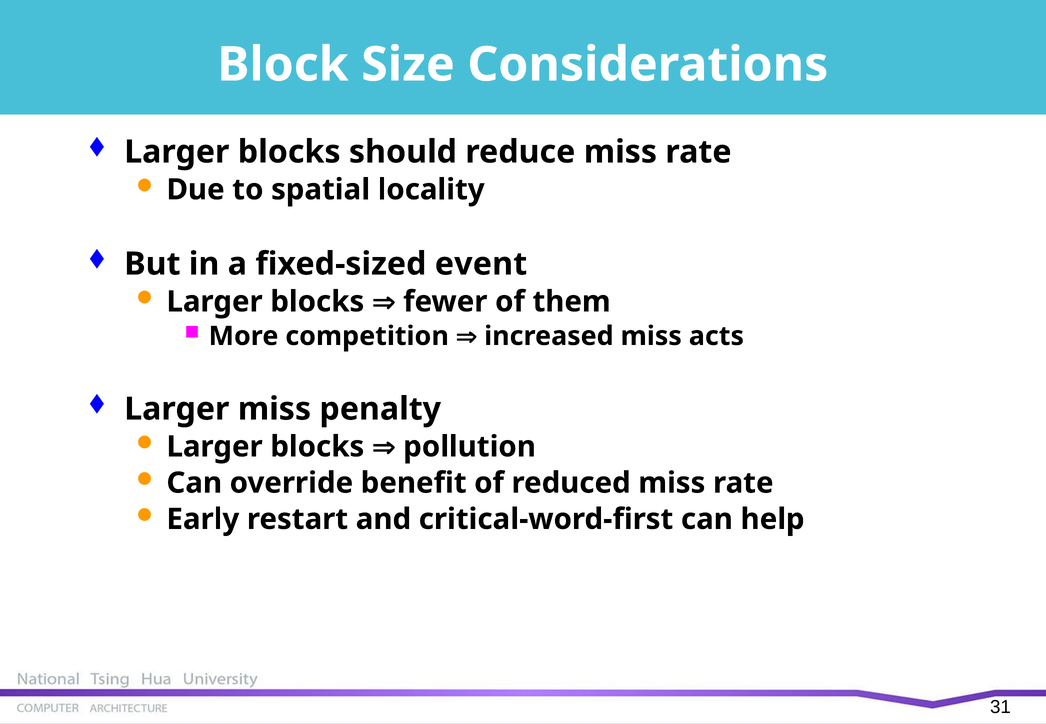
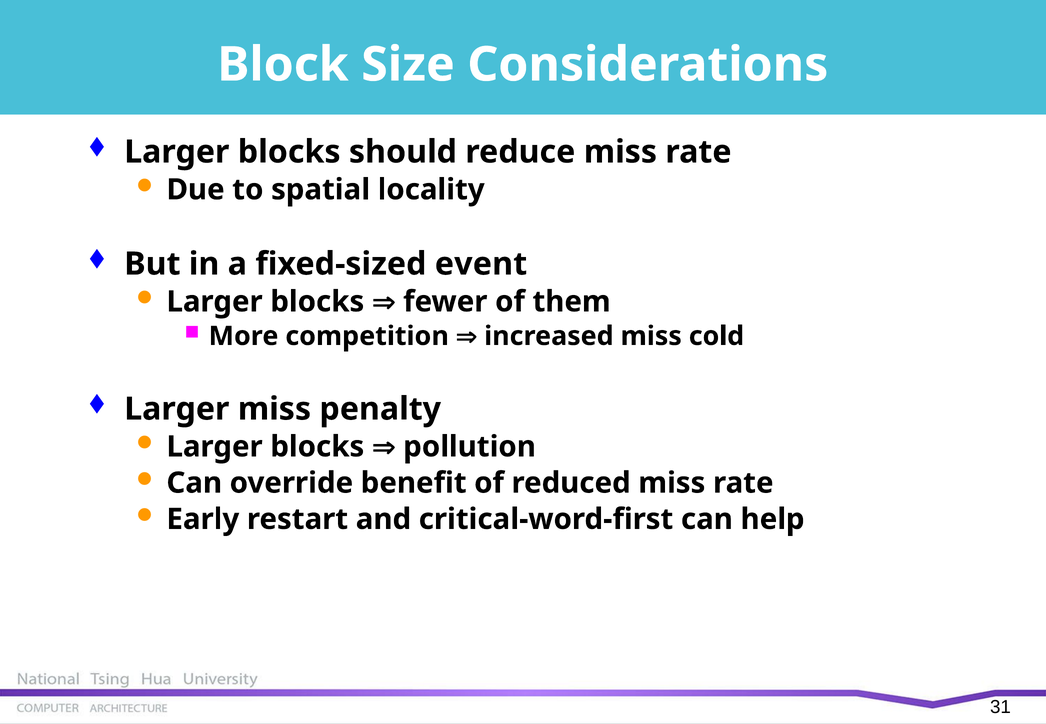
acts: acts -> cold
